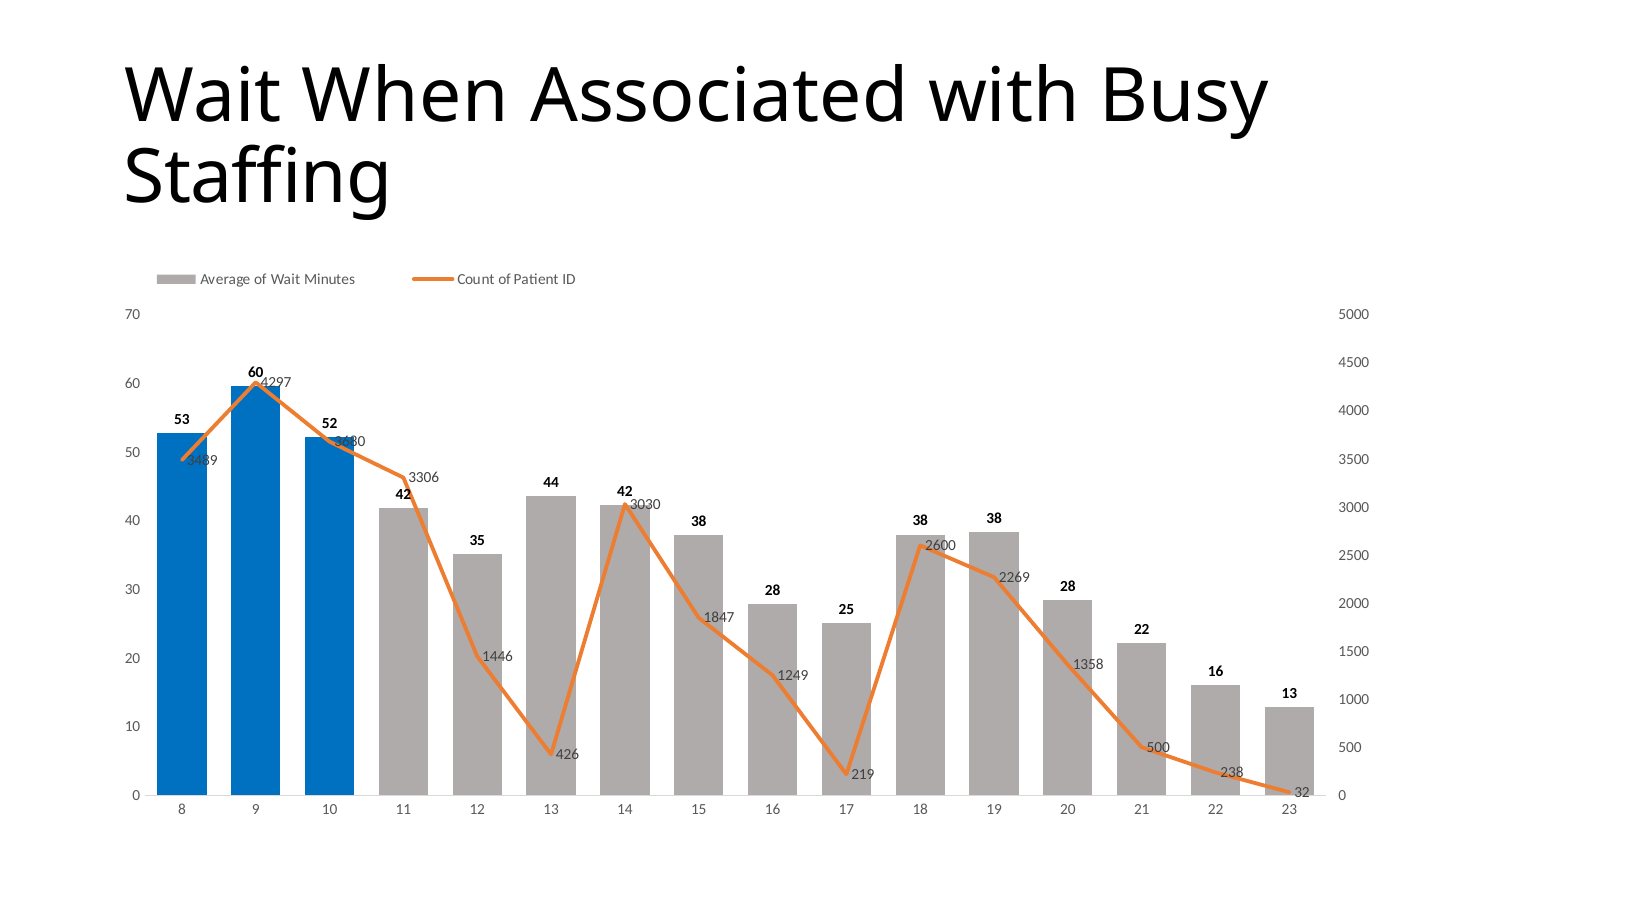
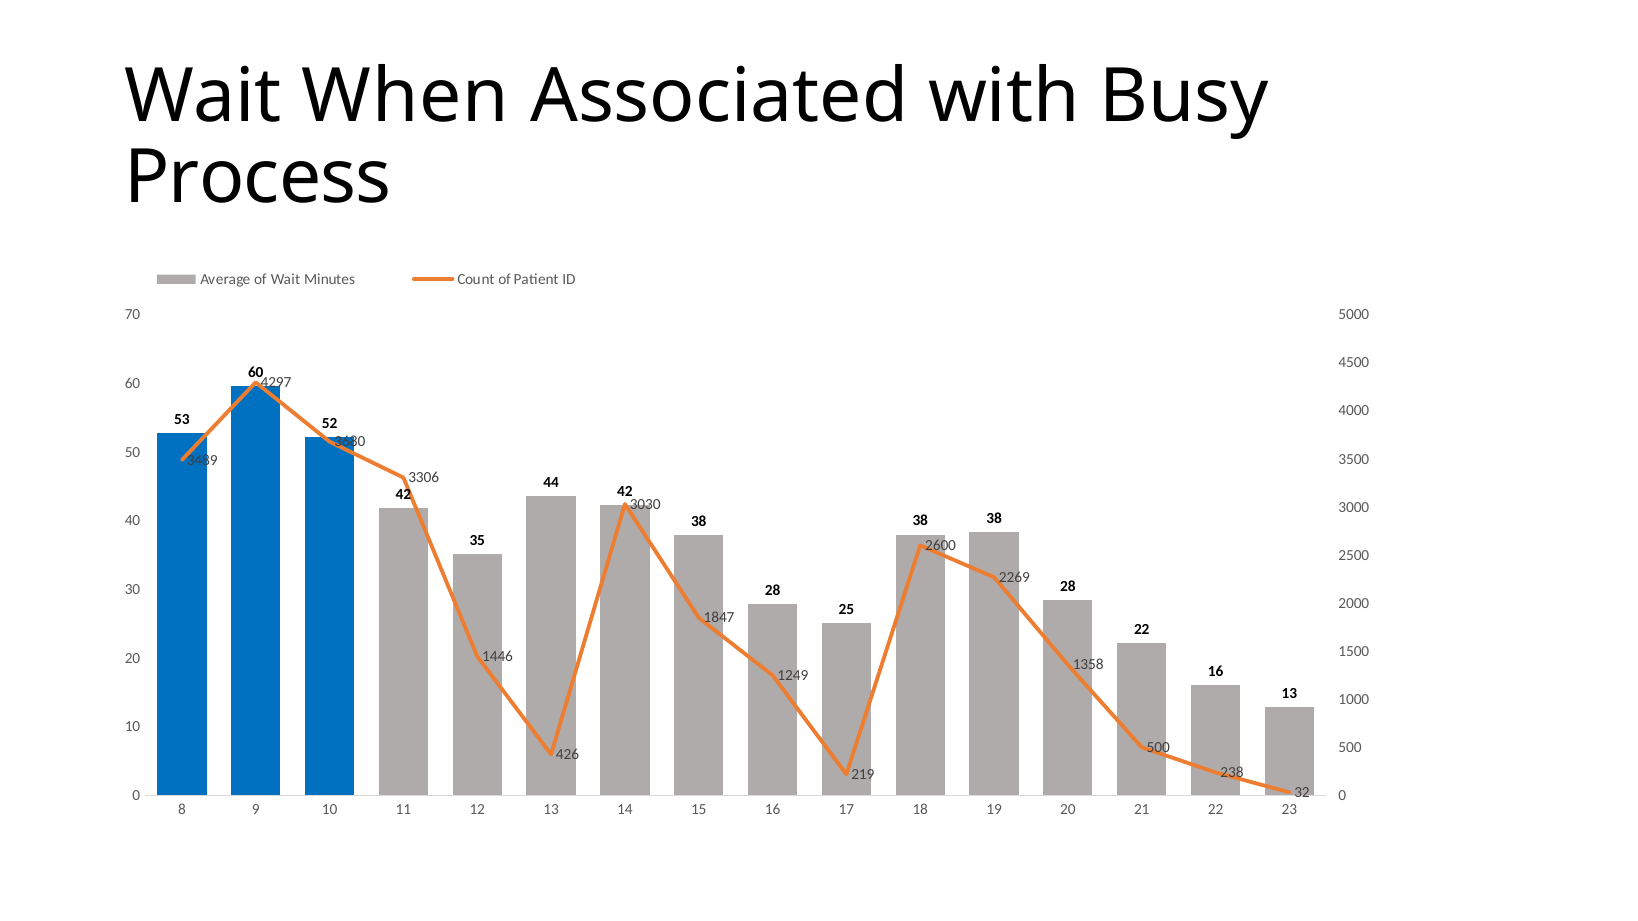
Staffing: Staffing -> Process
